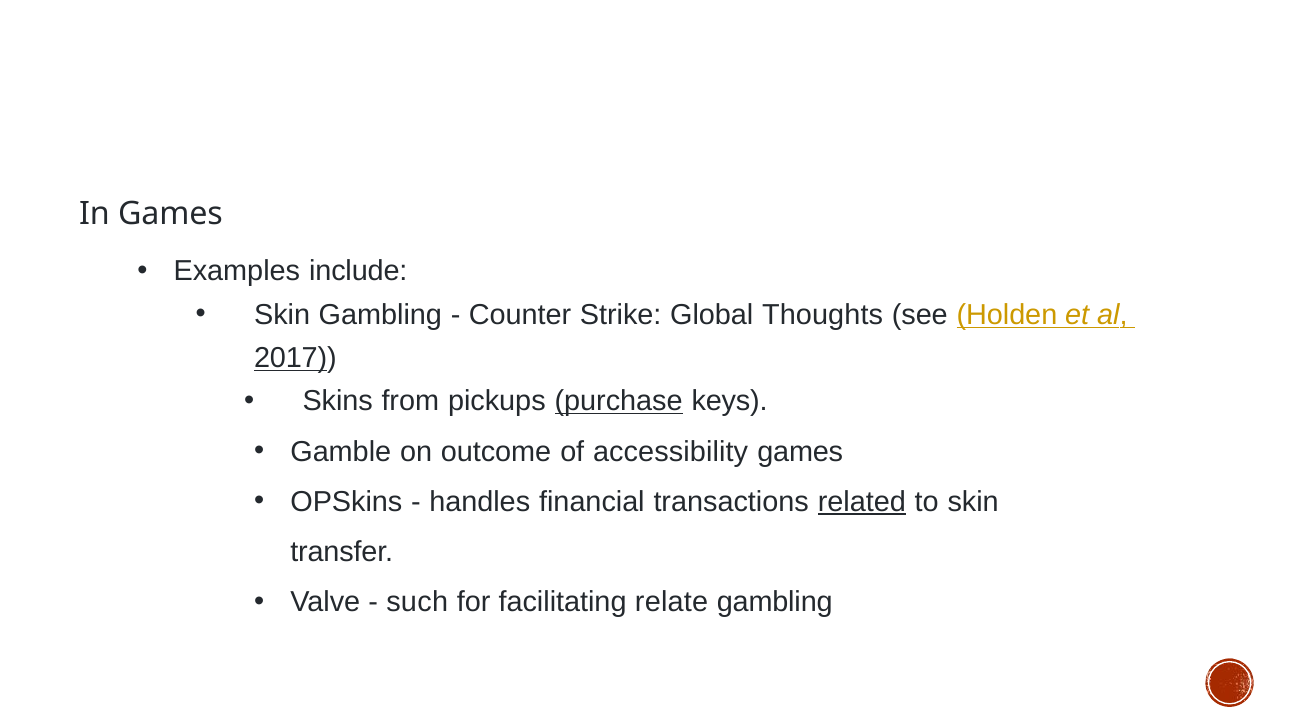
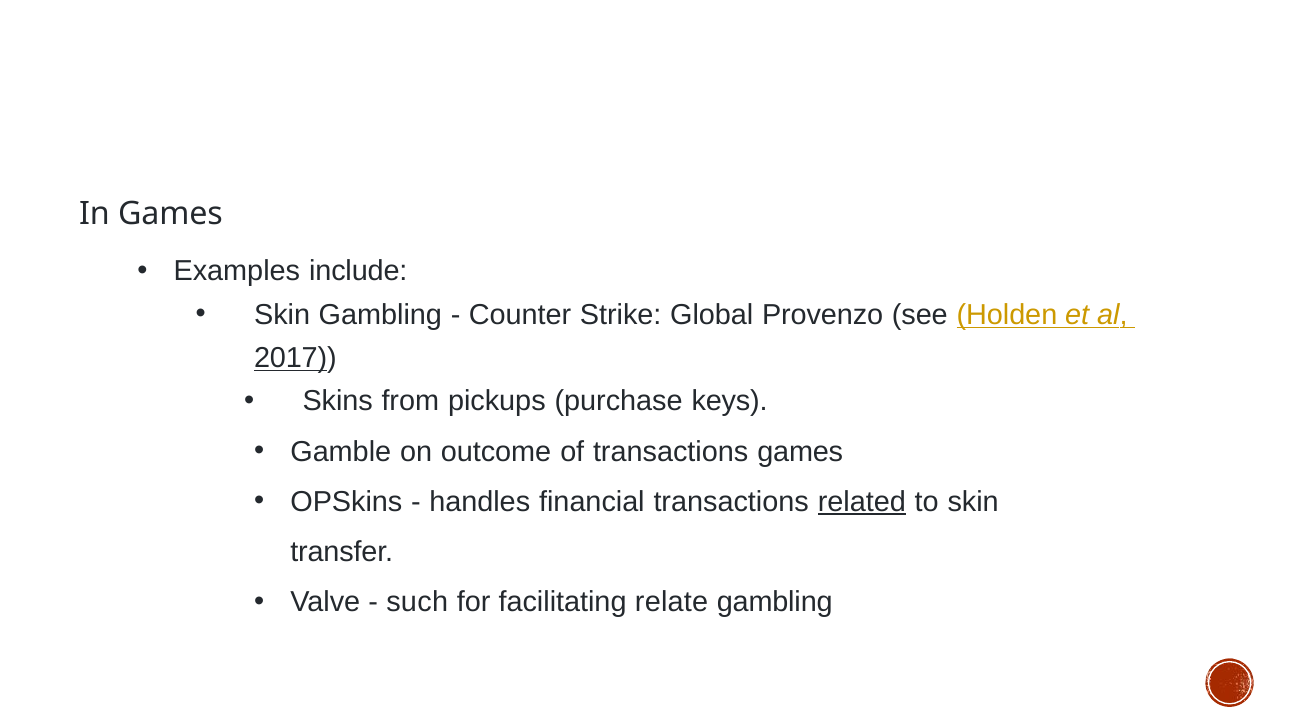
Thoughts: Thoughts -> Provenzo
purchase underline: present -> none
of accessibility: accessibility -> transactions
